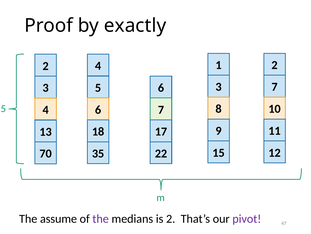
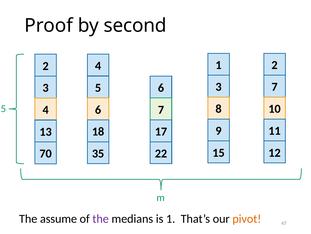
exactly: exactly -> second
is 2: 2 -> 1
pivot colour: purple -> orange
